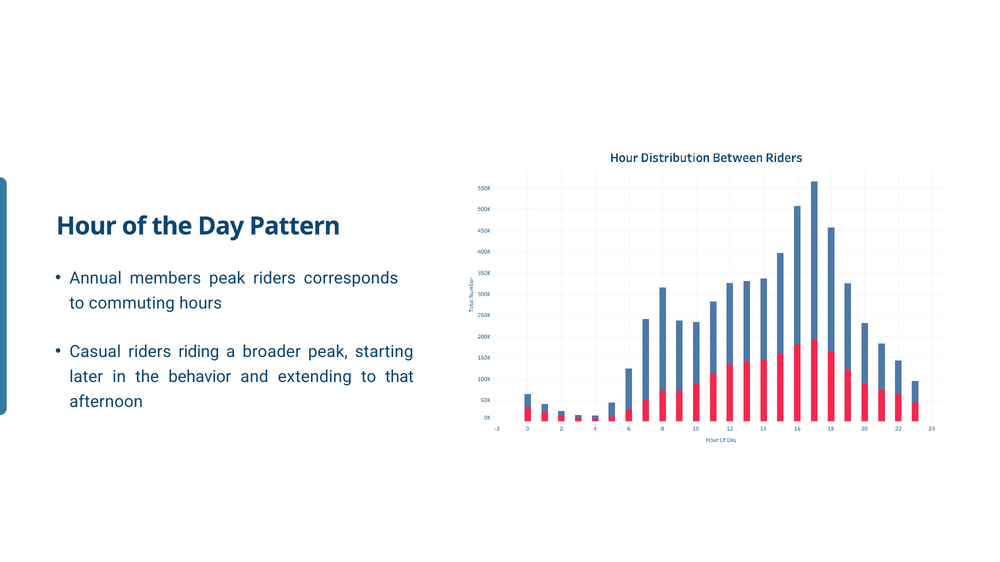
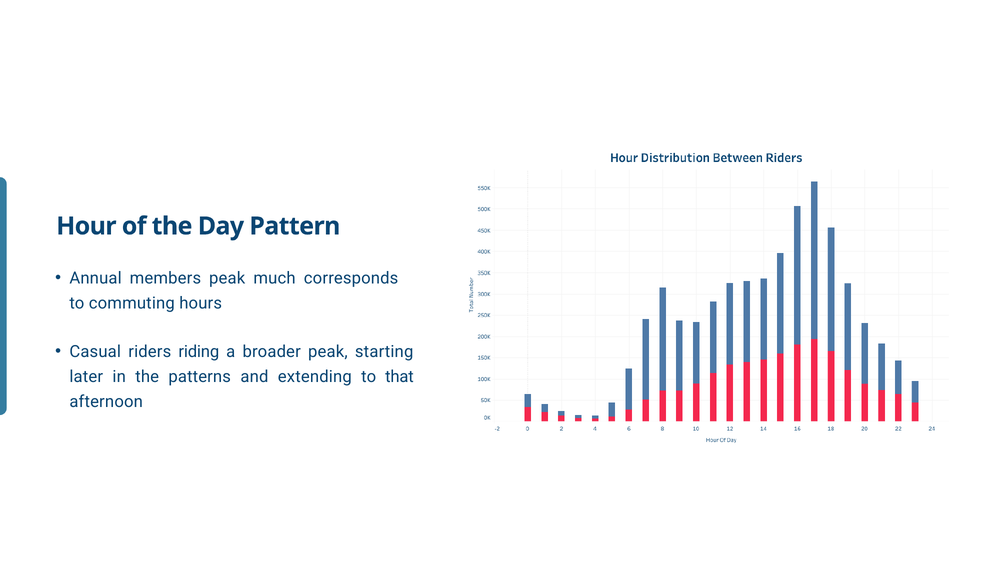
peak riders: riders -> much
behavior: behavior -> patterns
